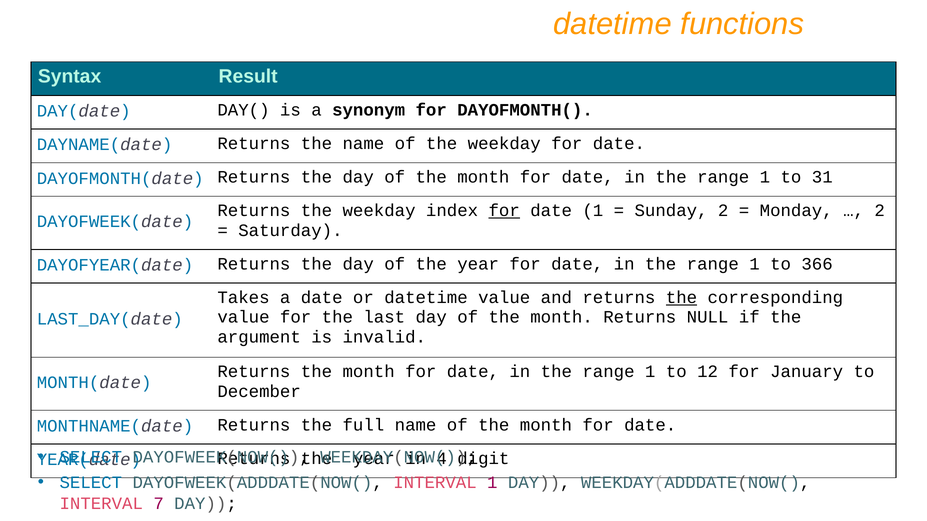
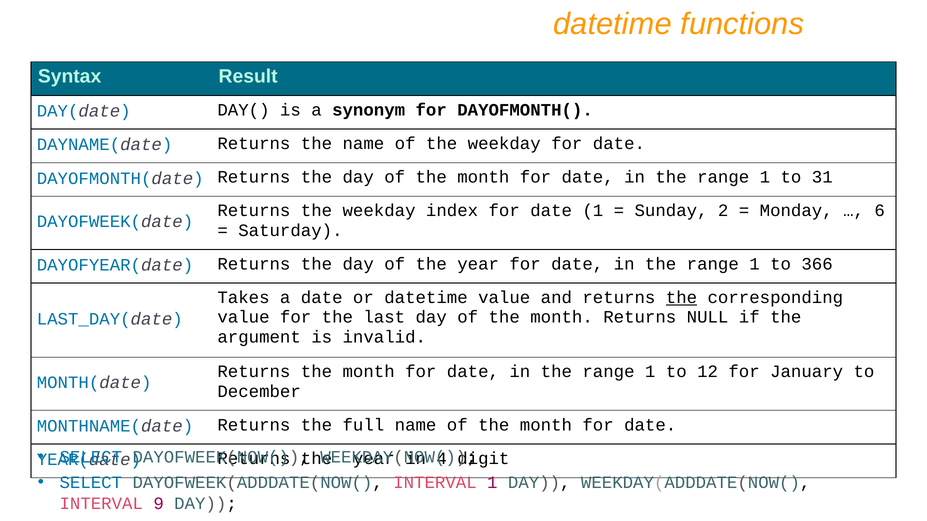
for at (504, 211) underline: present -> none
2 at (880, 211): 2 -> 6
7: 7 -> 9
